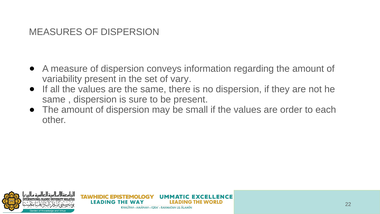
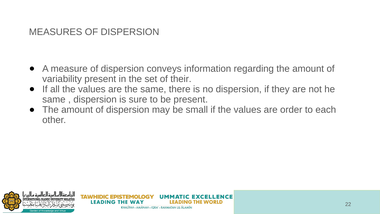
vary: vary -> their
